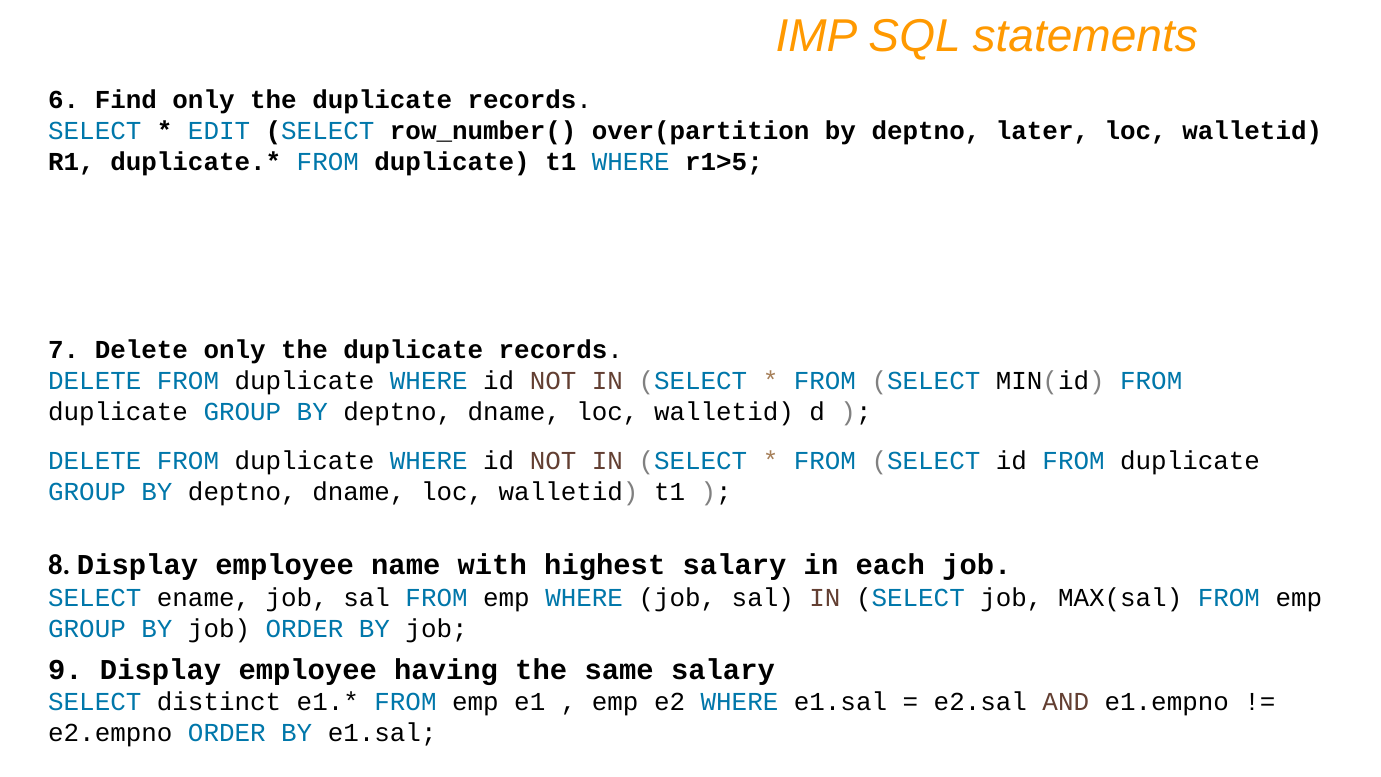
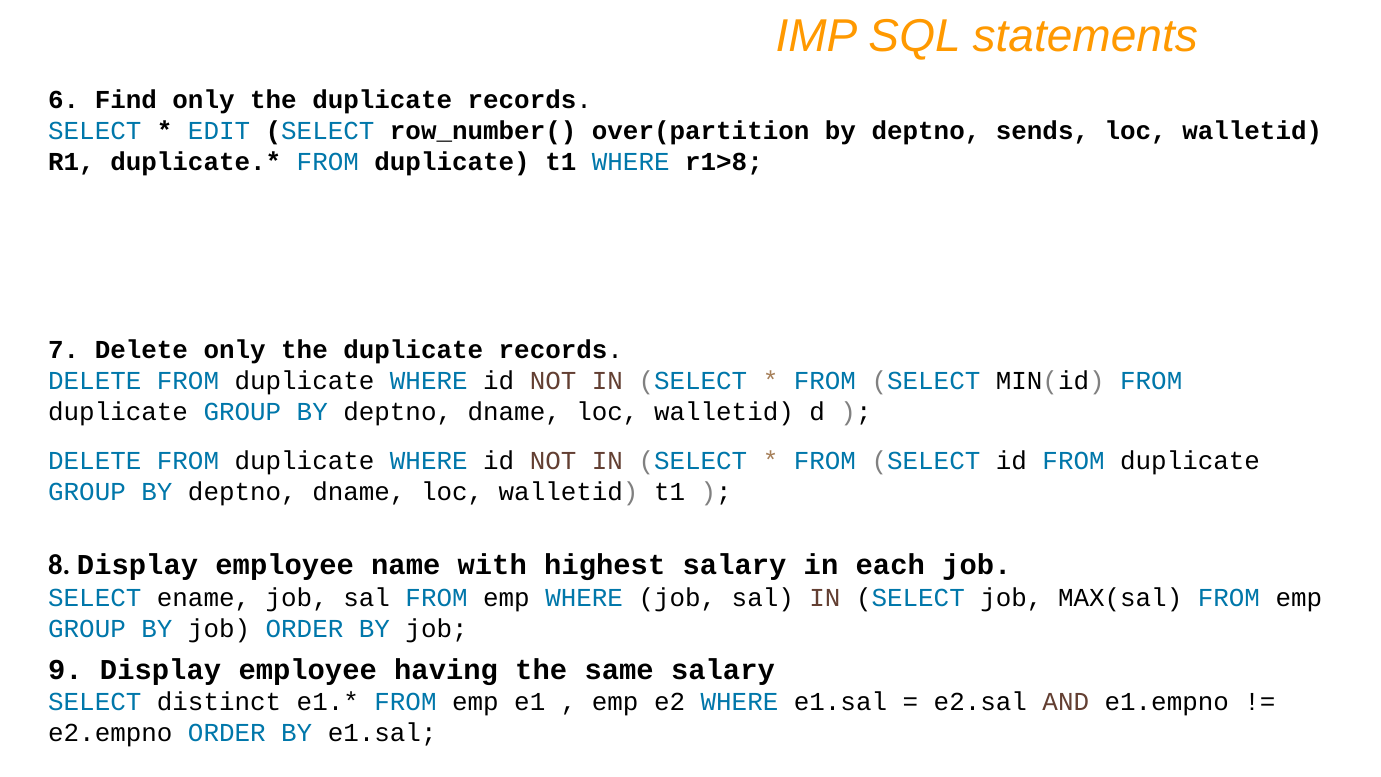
later: later -> sends
r1>5: r1>5 -> r1>8
